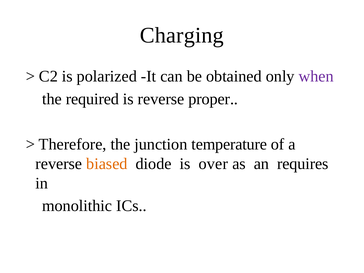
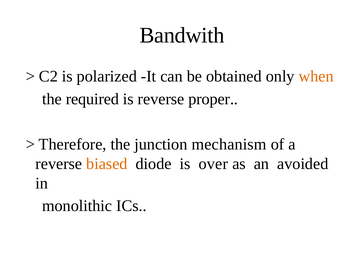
Charging: Charging -> Bandwith
when colour: purple -> orange
temperature: temperature -> mechanism
requires: requires -> avoided
